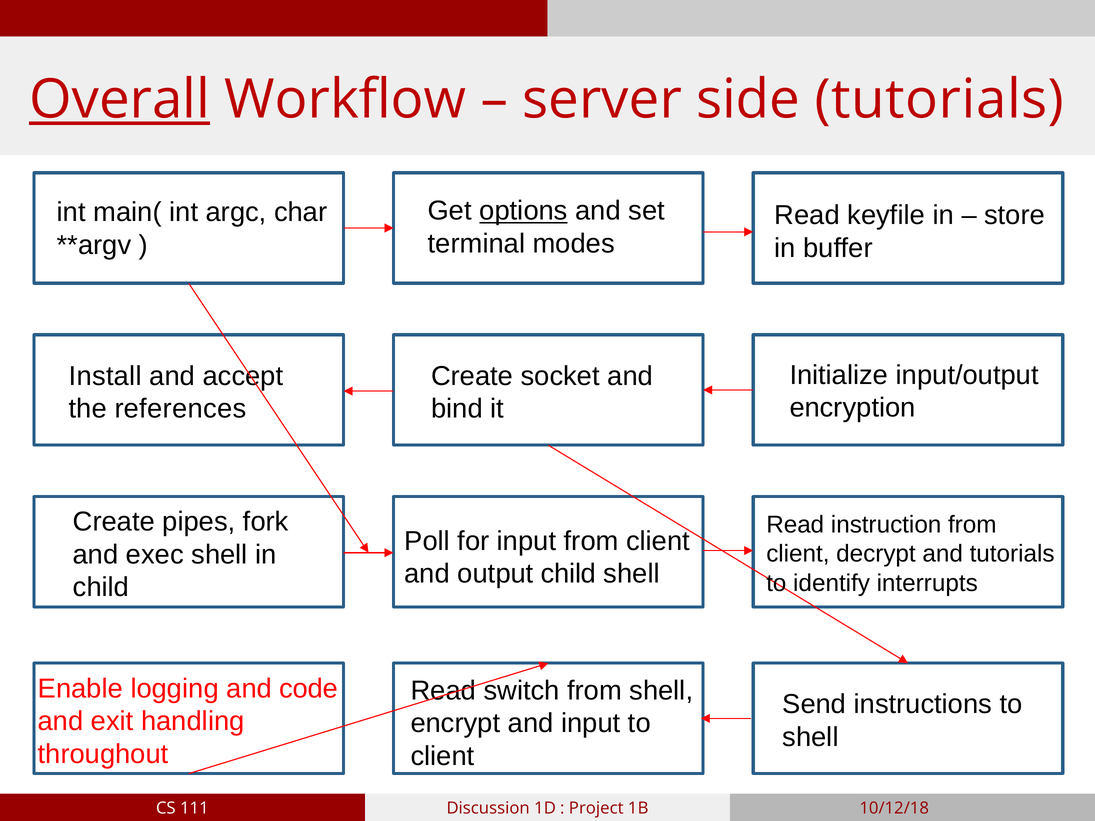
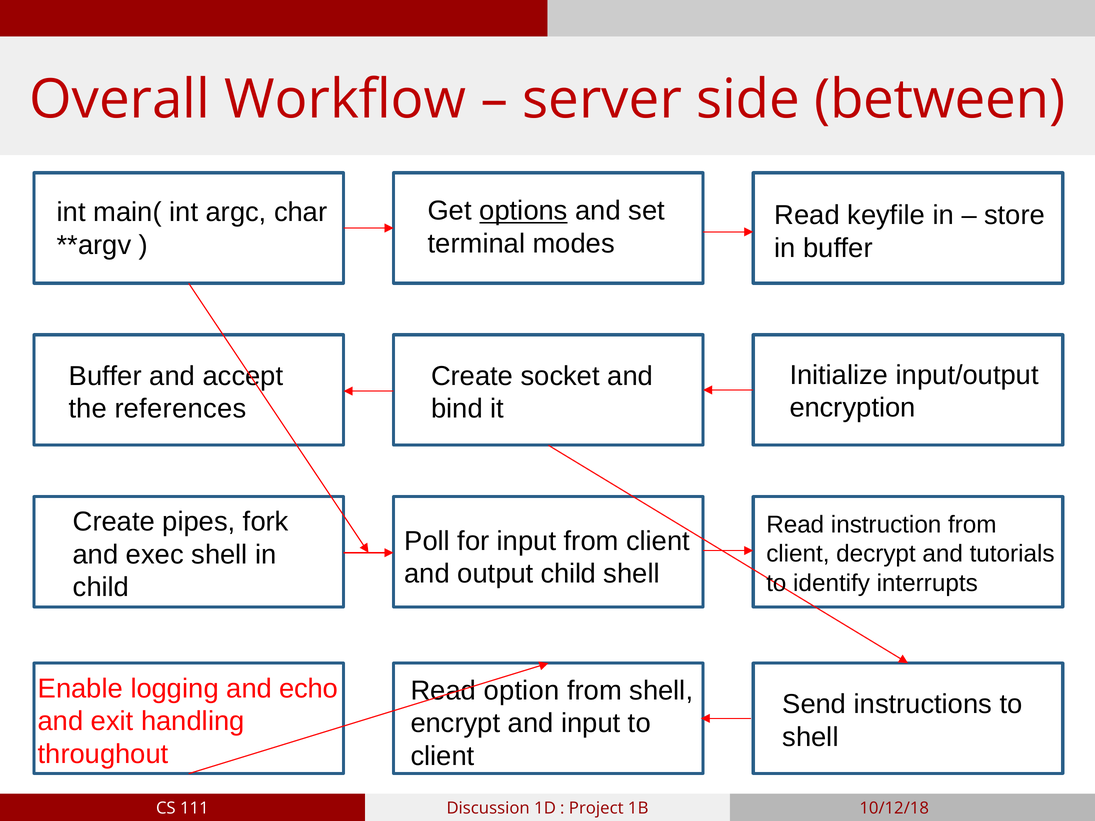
Overall underline: present -> none
side tutorials: tutorials -> between
Install at (105, 376): Install -> Buffer
code: code -> echo
switch: switch -> option
